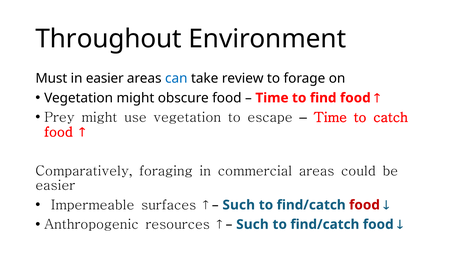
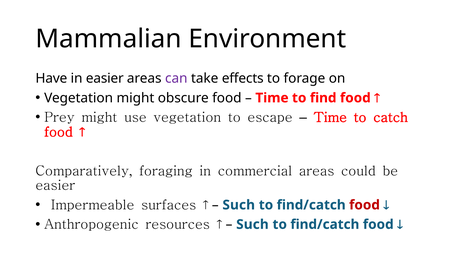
Throughout: Throughout -> Mammalian
Must: Must -> Have
can colour: blue -> purple
review: review -> effects
